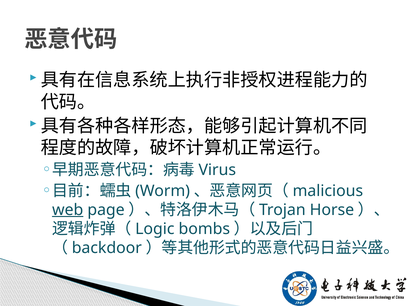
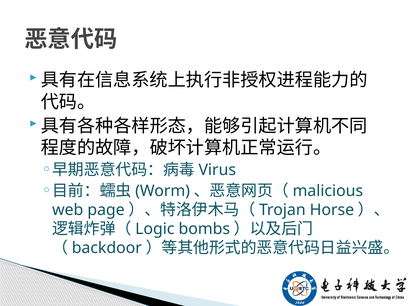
web underline: present -> none
